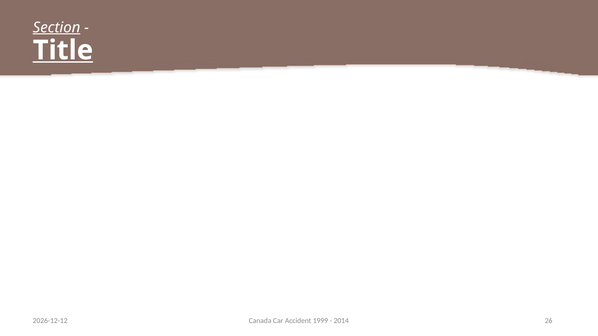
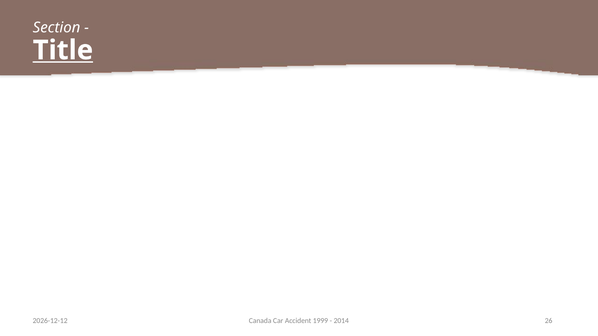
Section underline: present -> none
